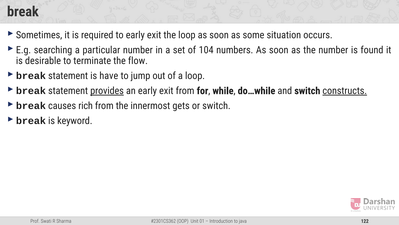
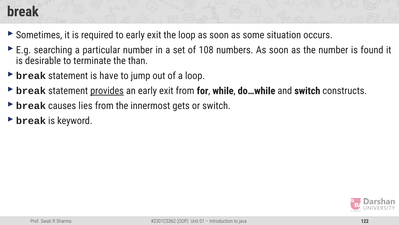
104: 104 -> 108
flow: flow -> than
constructs underline: present -> none
rich: rich -> lies
